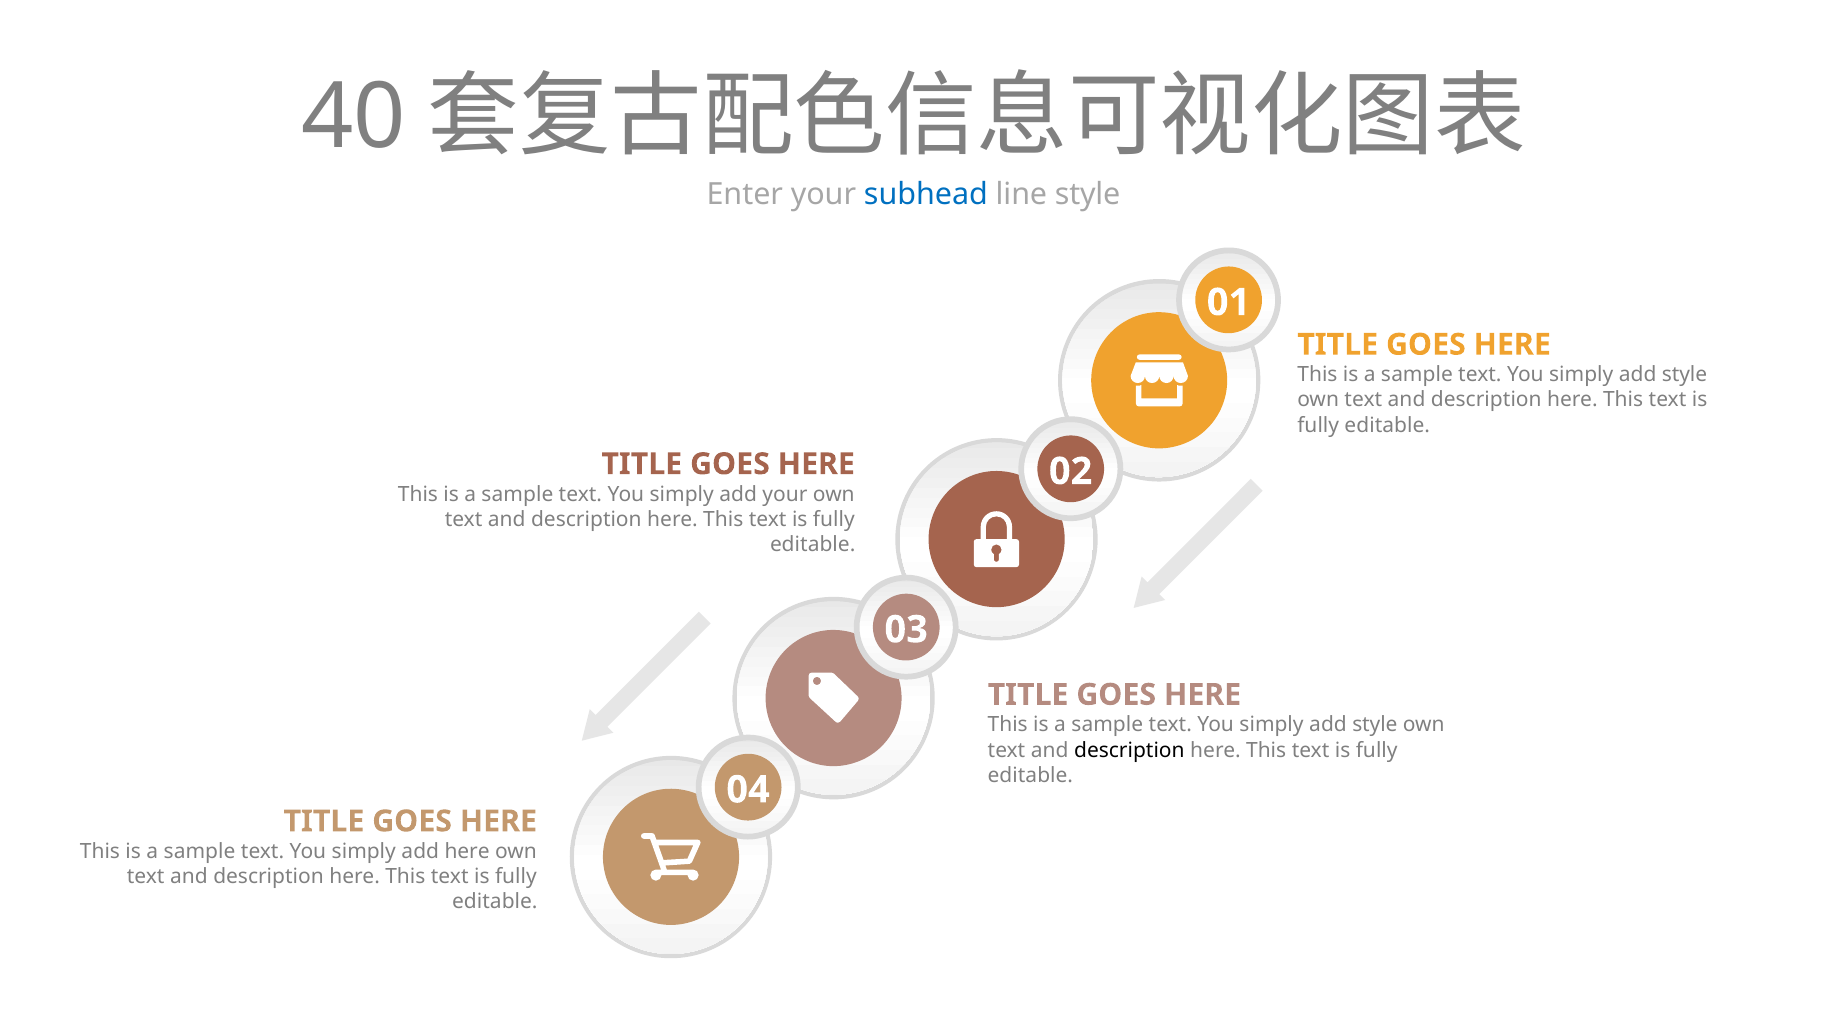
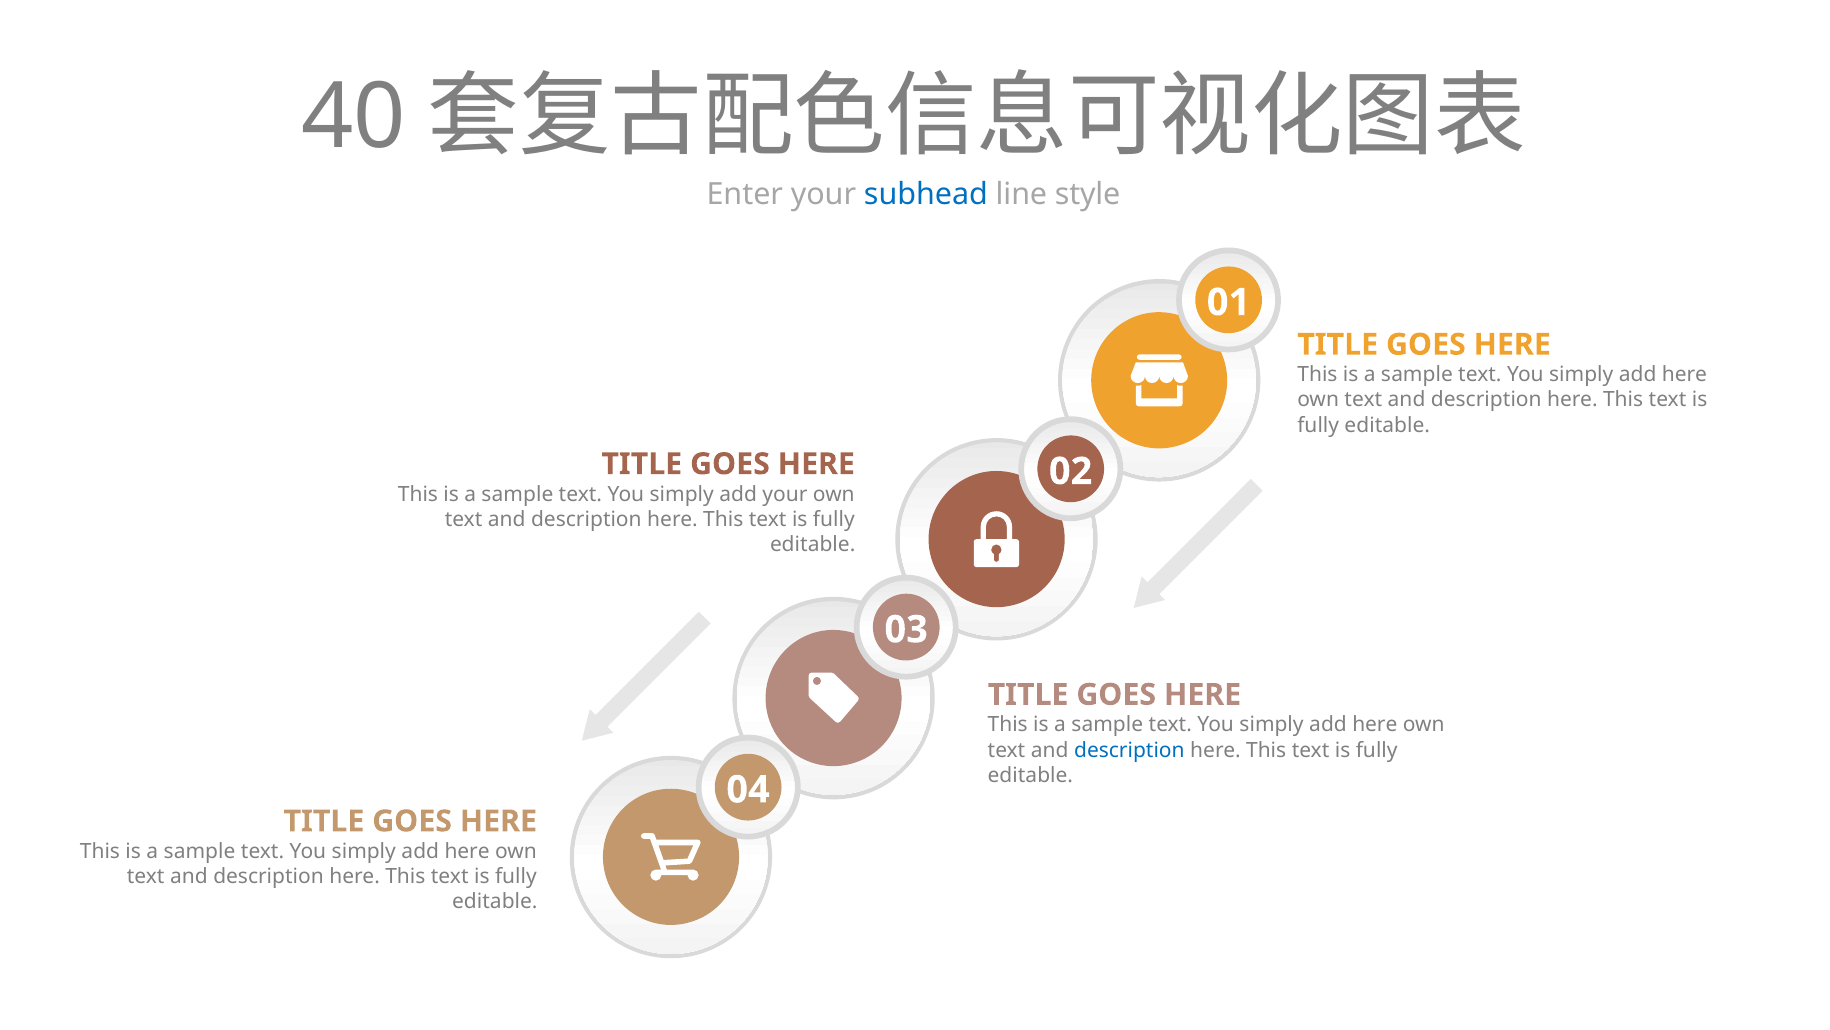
style at (1685, 375): style -> here
style at (1375, 724): style -> here
description at (1129, 750) colour: black -> blue
